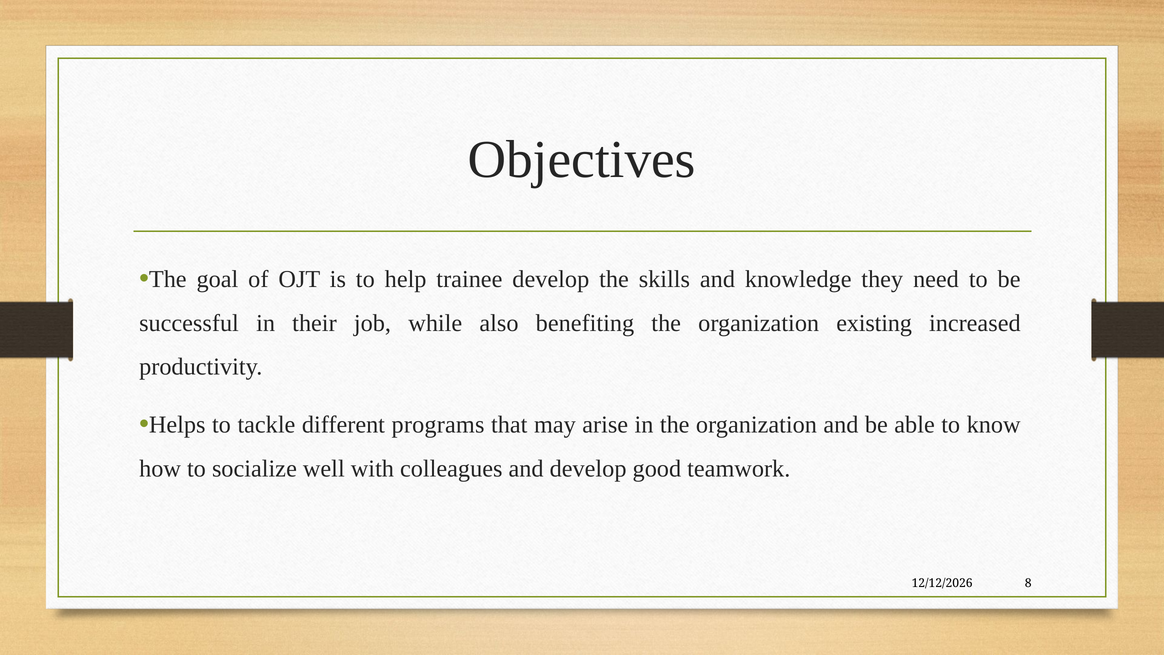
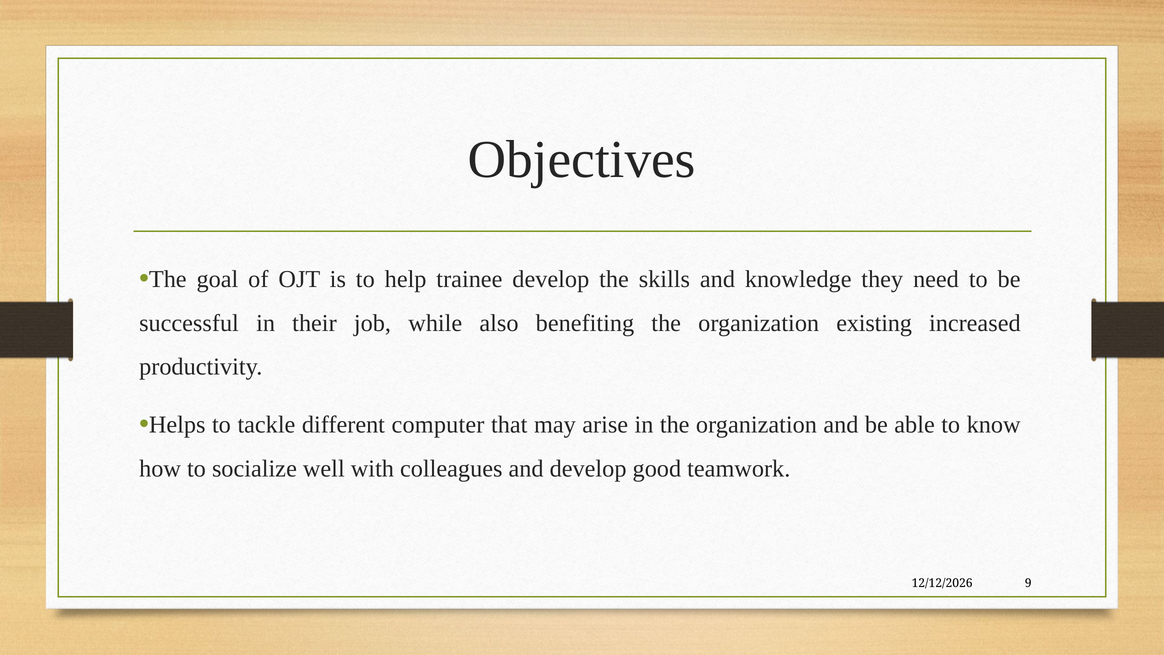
programs: programs -> computer
8: 8 -> 9
